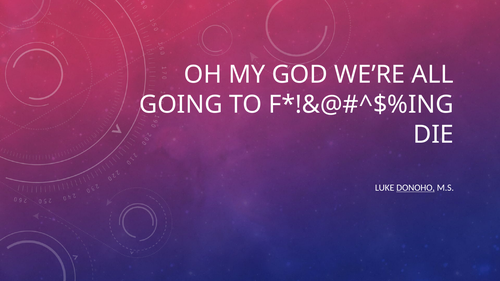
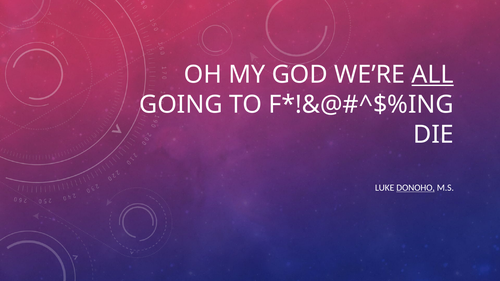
ALL underline: none -> present
